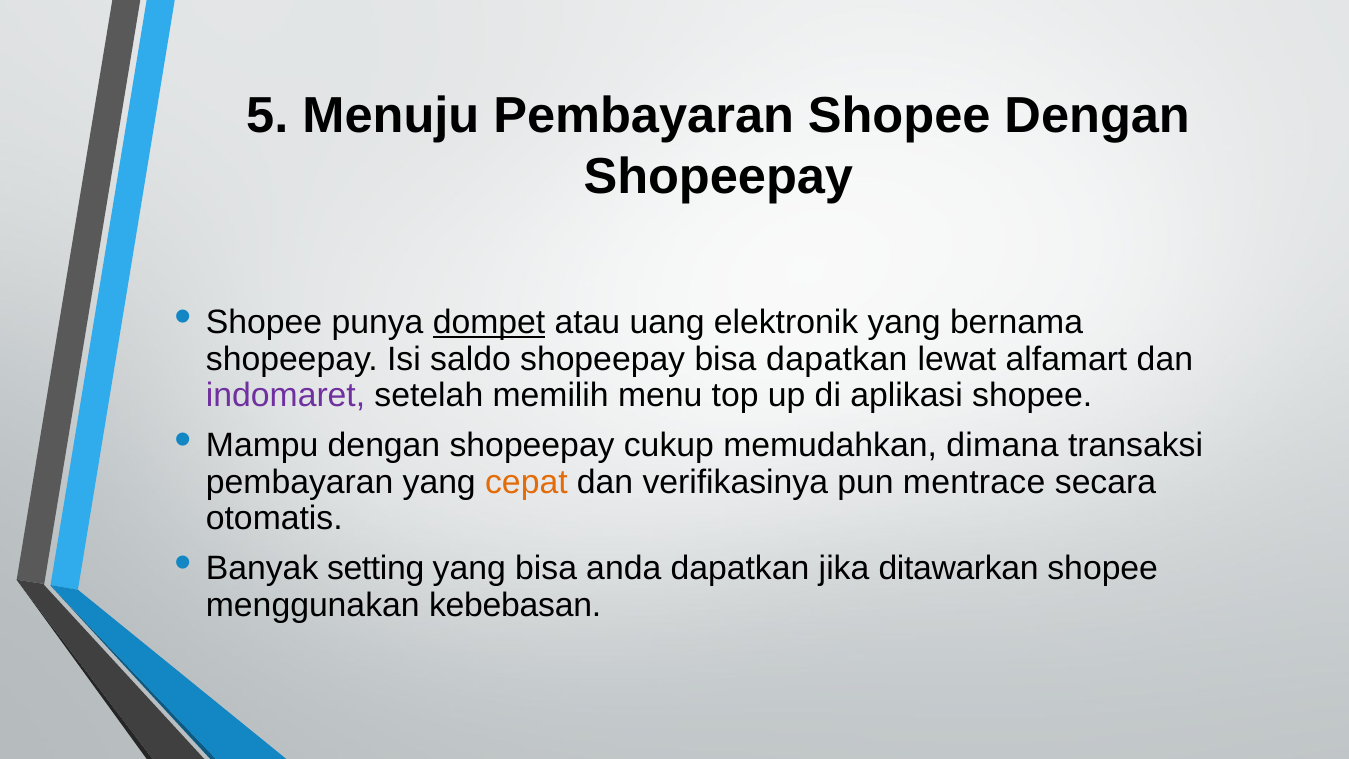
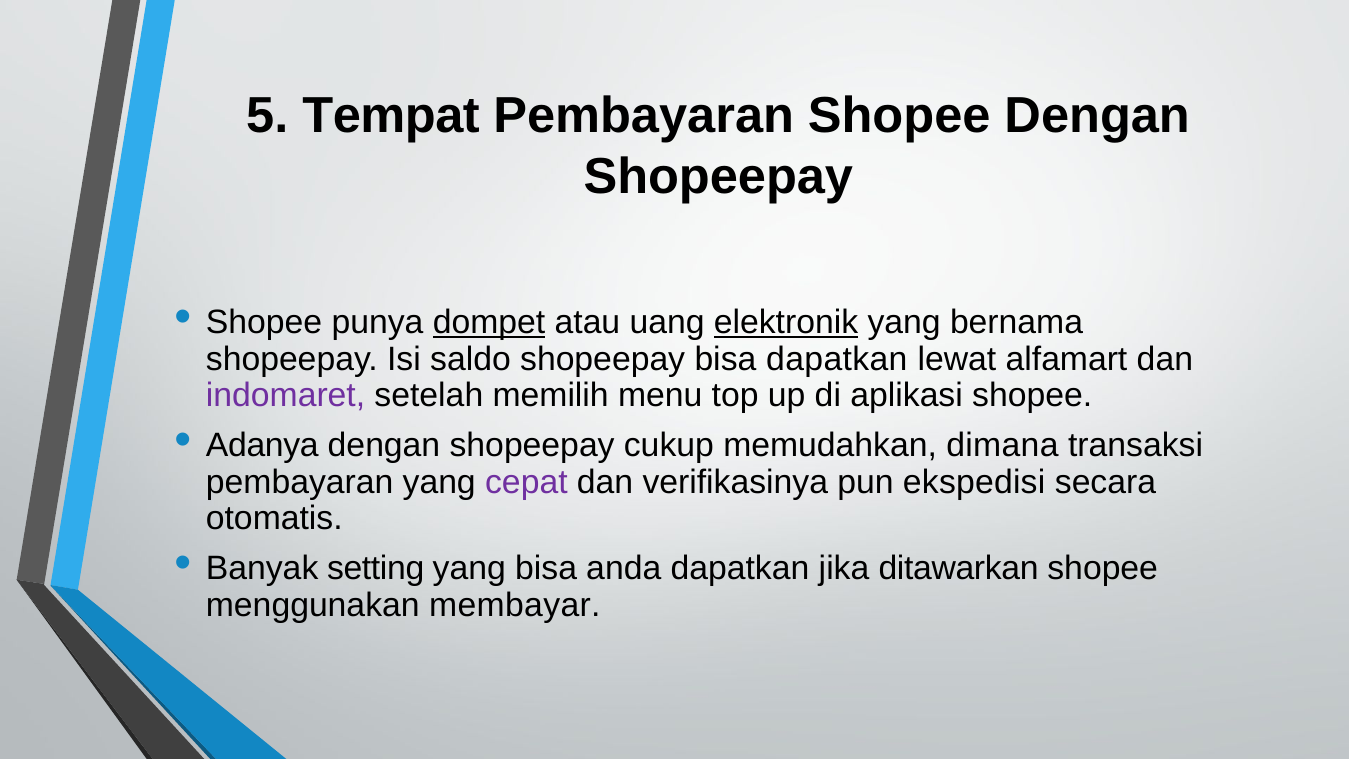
Menuju: Menuju -> Tempat
elektronik underline: none -> present
Mampu: Mampu -> Adanya
cepat colour: orange -> purple
mentrace: mentrace -> ekspedisi
kebebasan: kebebasan -> membayar
